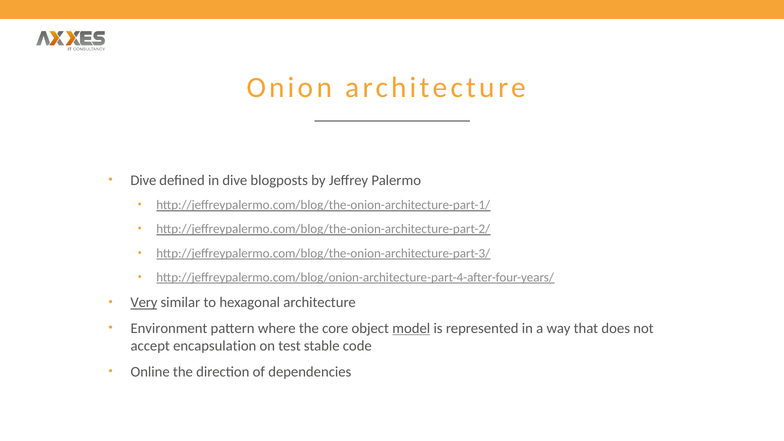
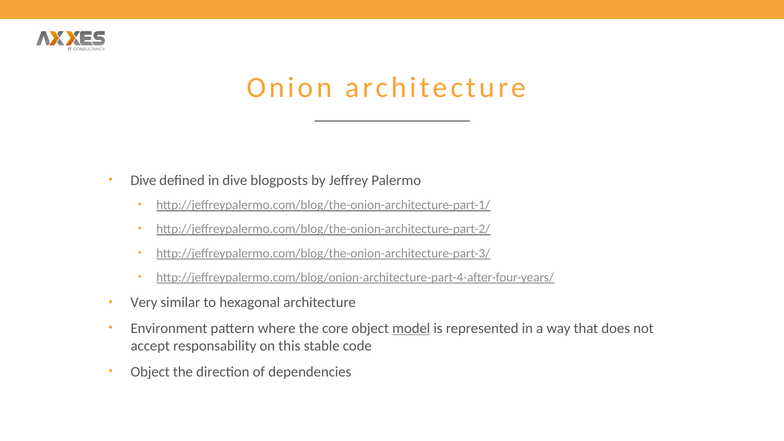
Very underline: present -> none
encapsulation: encapsulation -> responsability
test: test -> this
Online at (150, 372): Online -> Object
